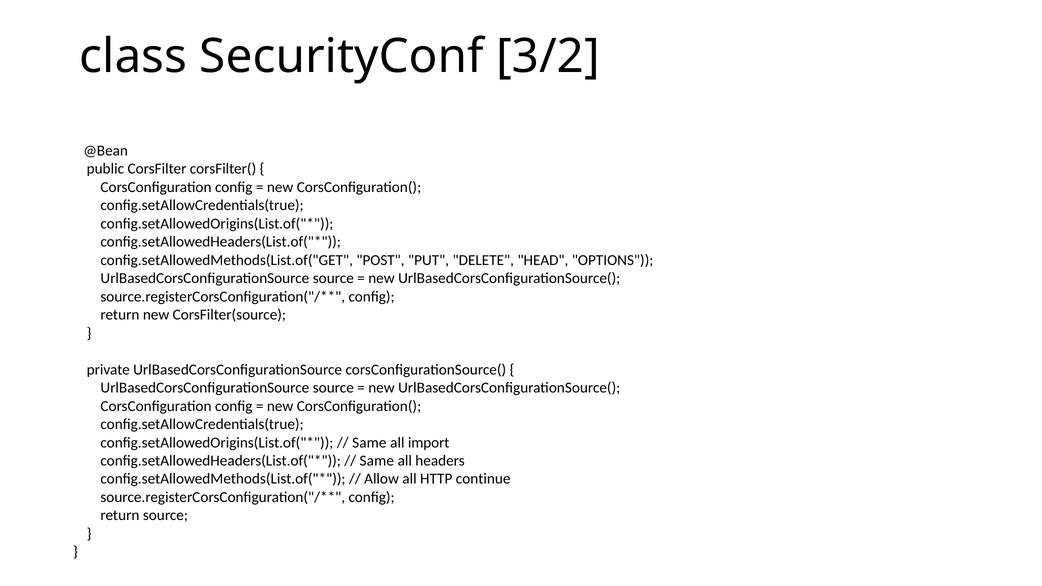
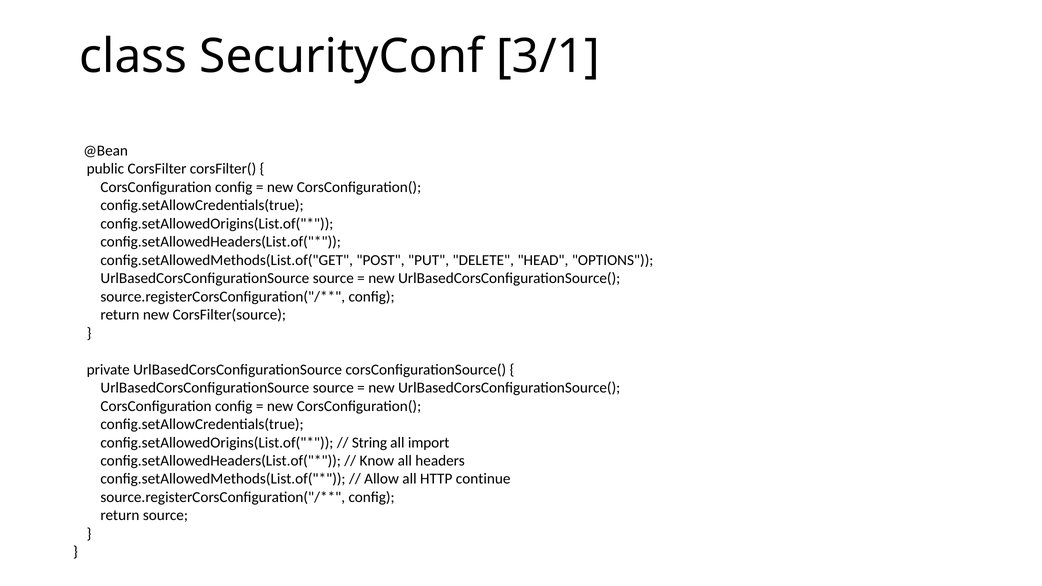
3/2: 3/2 -> 3/1
Same at (369, 443): Same -> String
Same at (377, 461): Same -> Know
